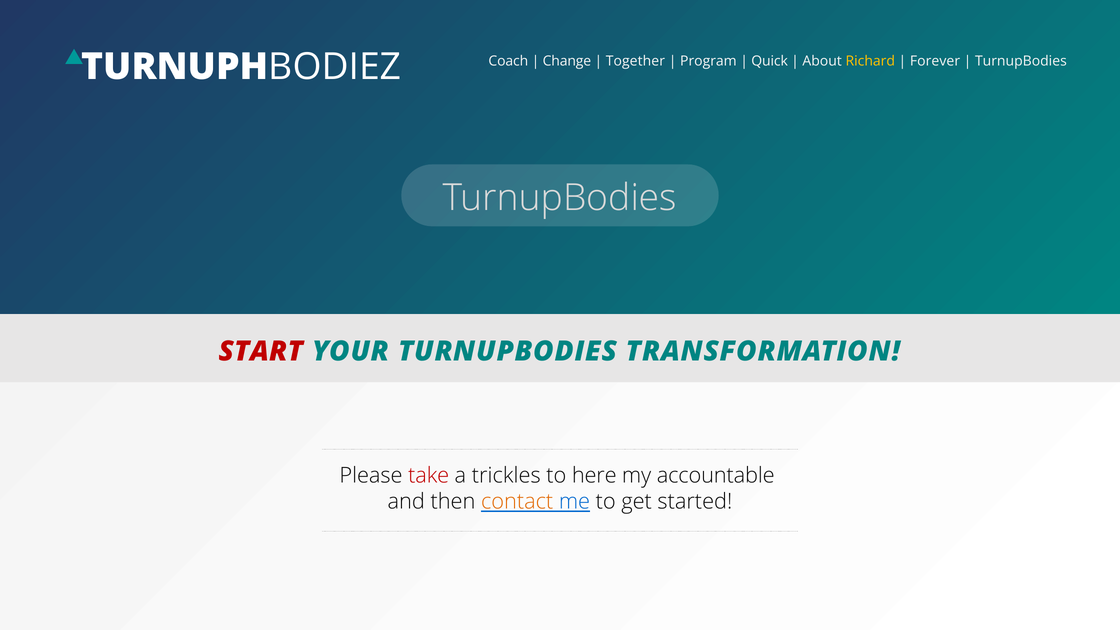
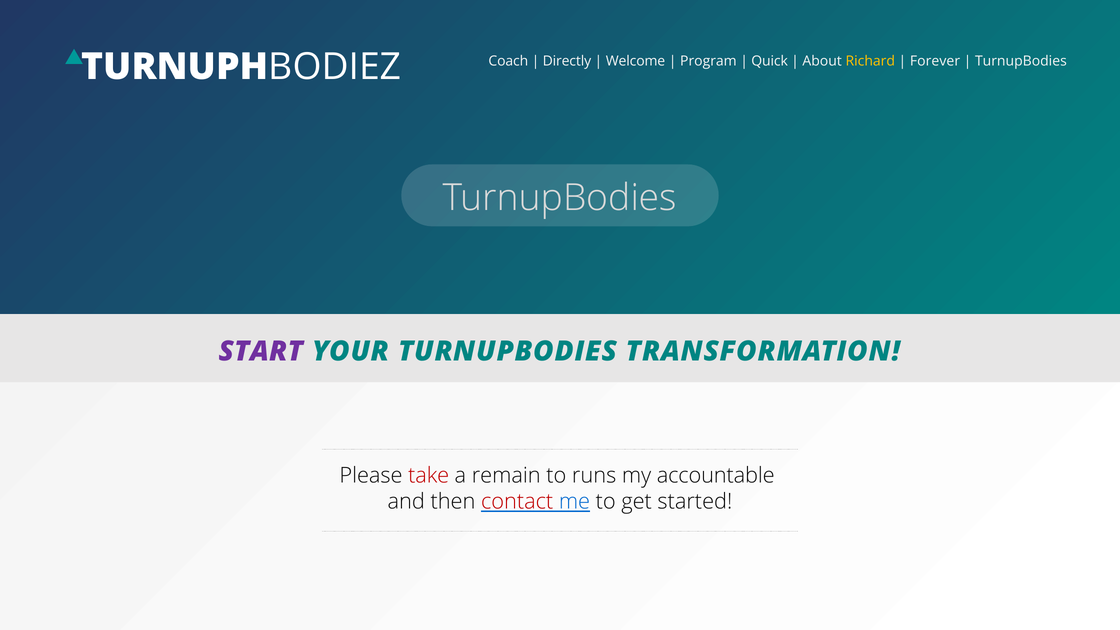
Change: Change -> Directly
Together: Together -> Welcome
START colour: red -> purple
trickles: trickles -> remain
here: here -> runs
contact colour: orange -> red
